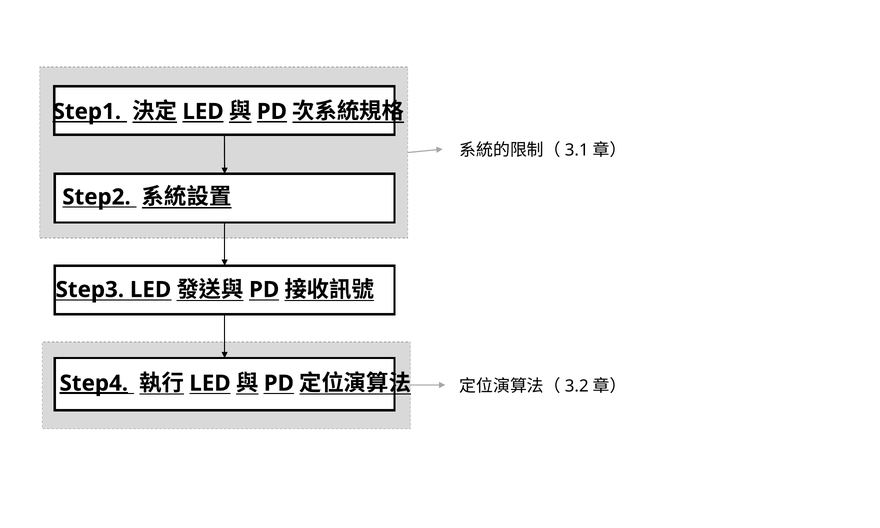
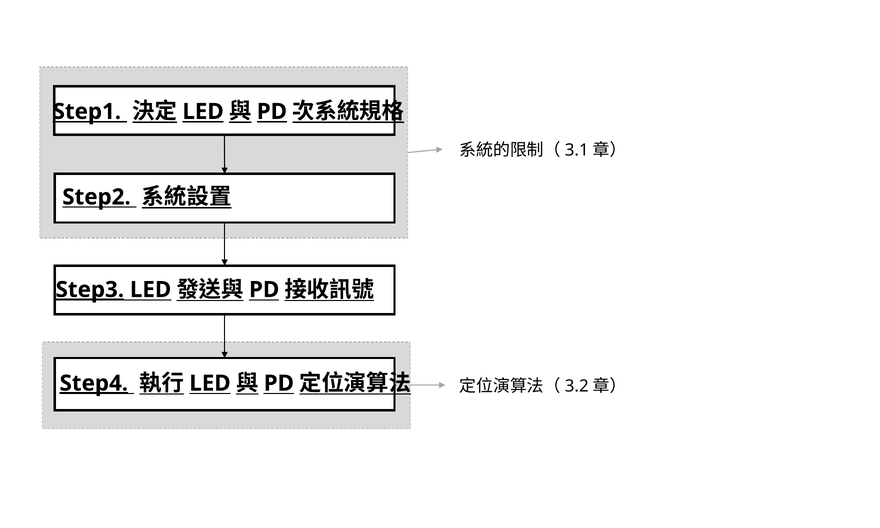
Step3 underline: none -> present
